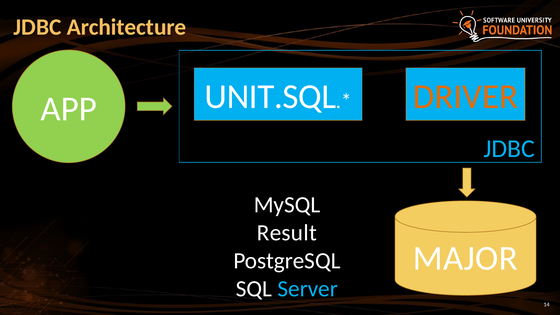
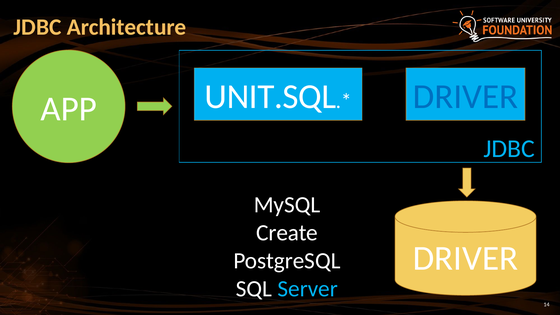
DRIVER at (465, 97) colour: orange -> blue
Result: Result -> Create
MAJOR at (465, 258): MAJOR -> DRIVER
